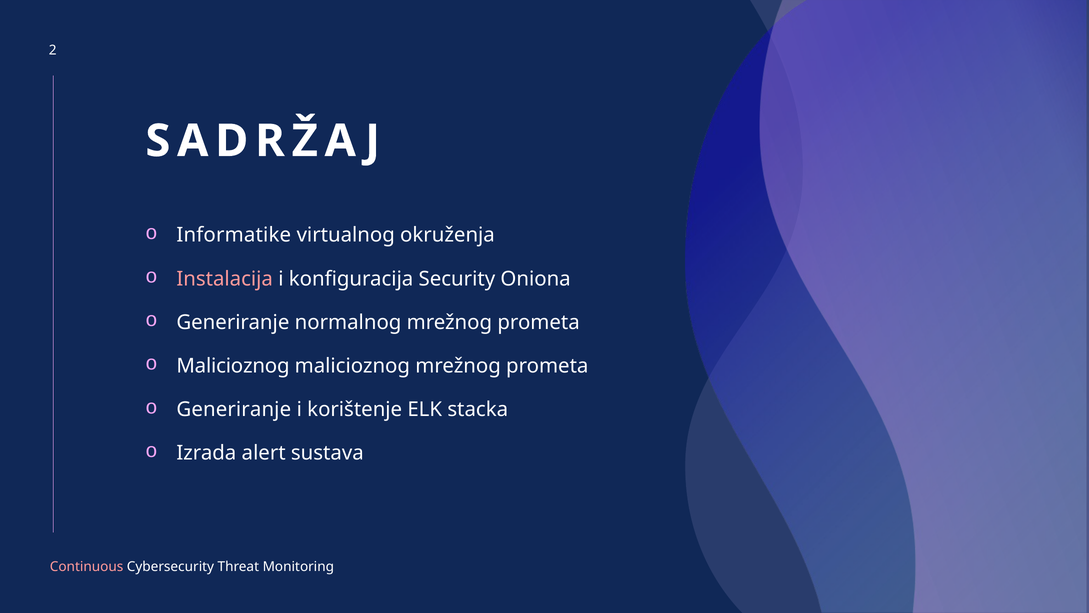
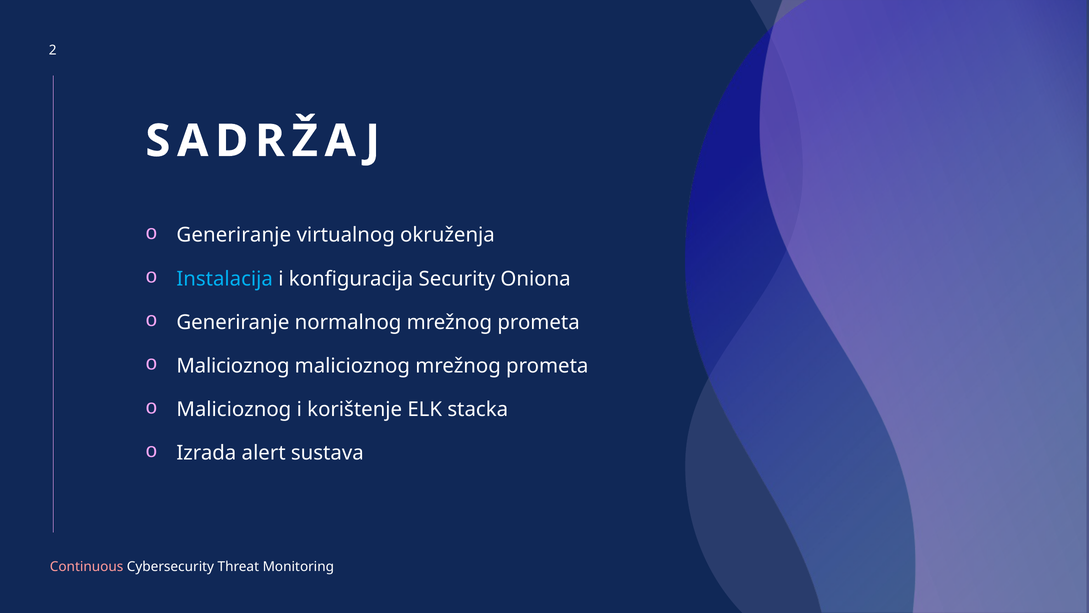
Informatike at (234, 235): Informatike -> Generiranje
Instalacija colour: pink -> light blue
Generiranje at (234, 409): Generiranje -> Malicioznog
